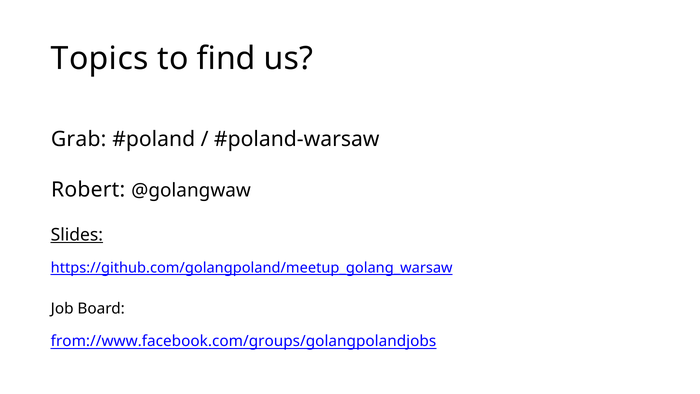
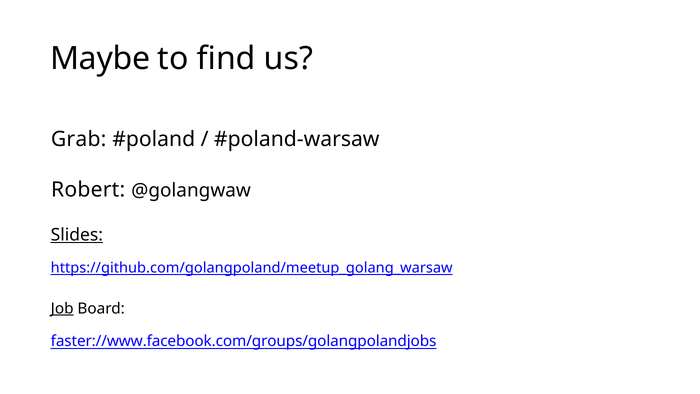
Topics: Topics -> Maybe
Job underline: none -> present
from://www.facebook.com/groups/golangpolandjobs: from://www.facebook.com/groups/golangpolandjobs -> faster://www.facebook.com/groups/golangpolandjobs
